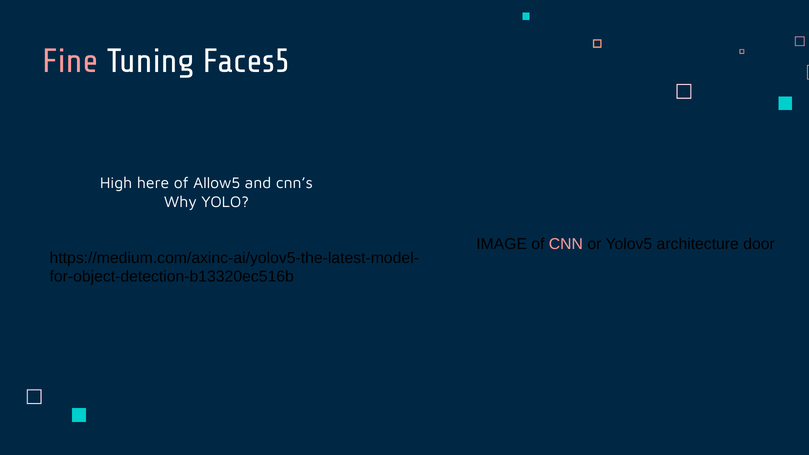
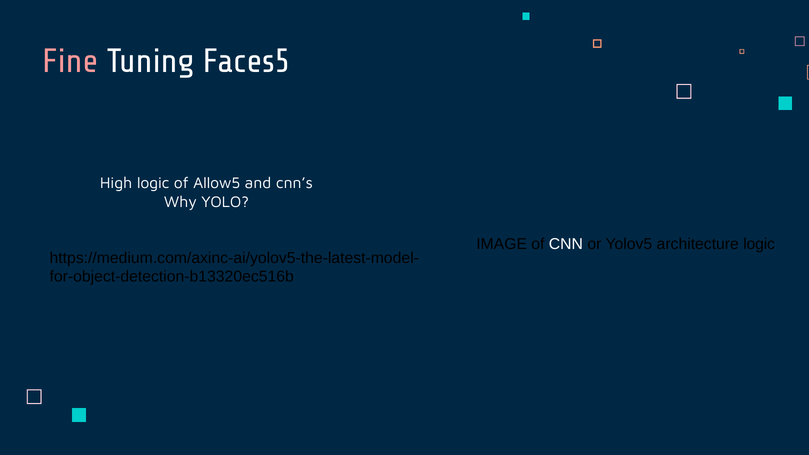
High here: here -> logic
CNN colour: pink -> white
architecture door: door -> logic
